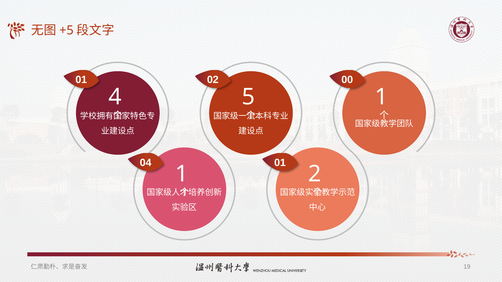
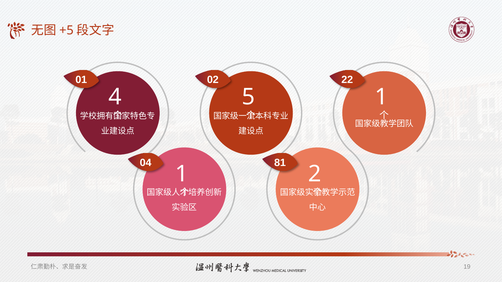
00: 00 -> 22
04 01: 01 -> 81
